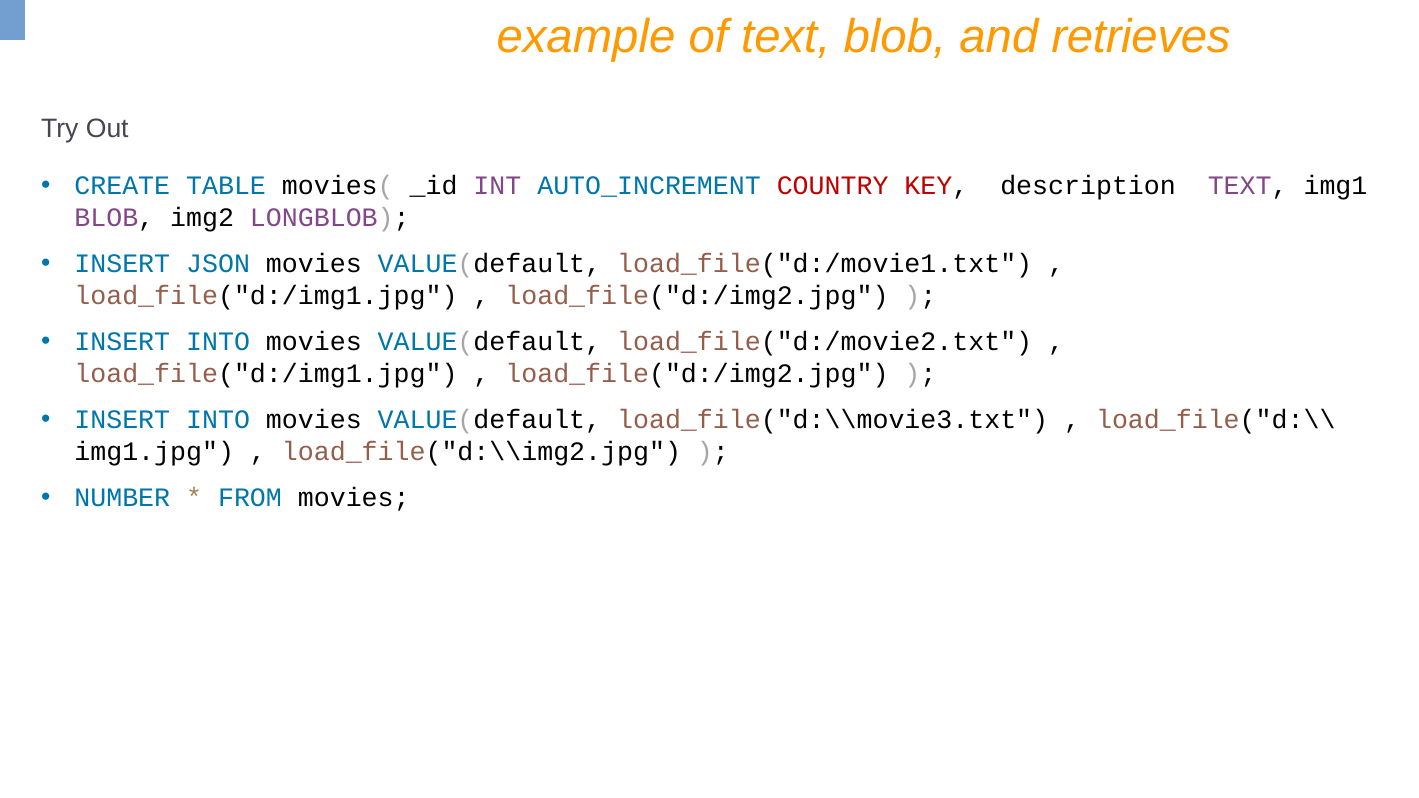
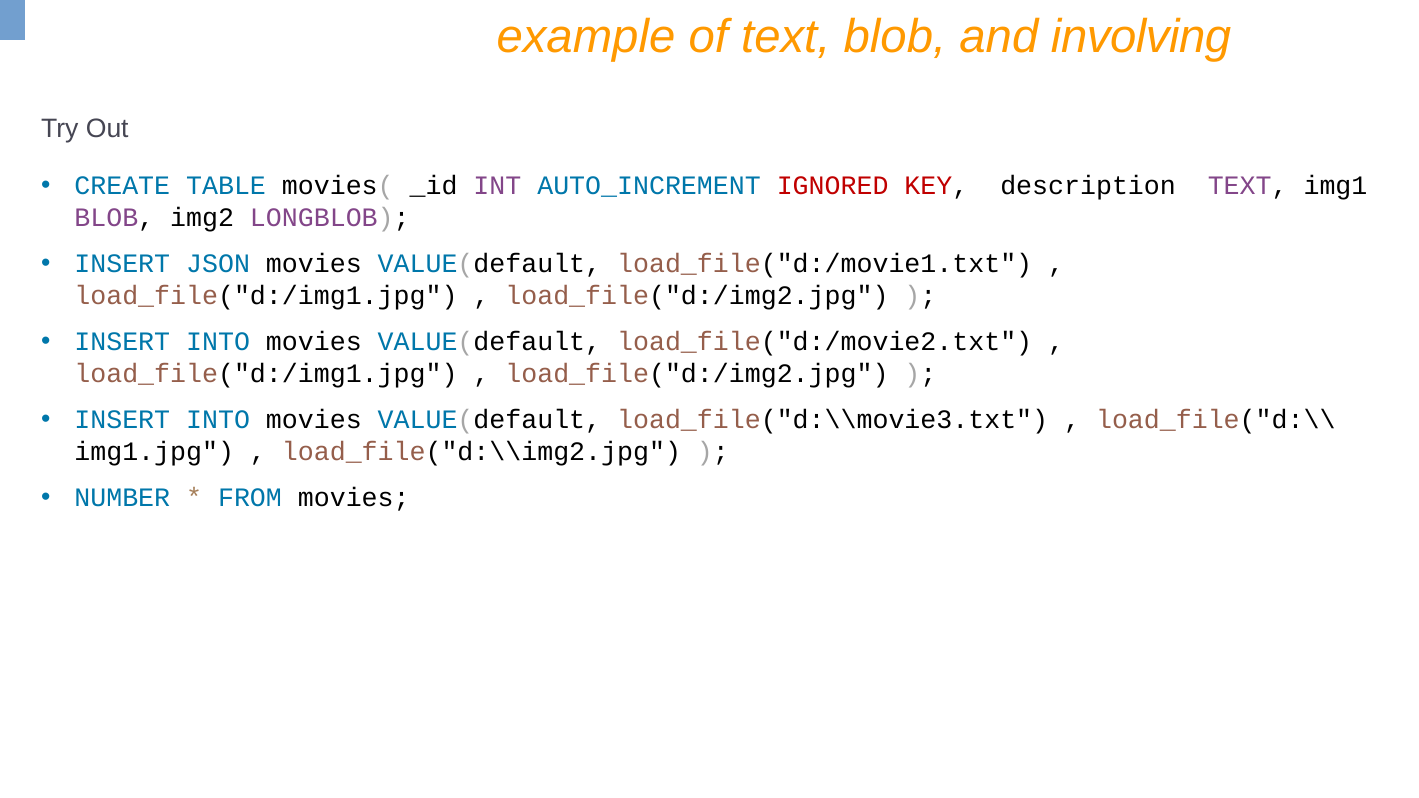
retrieves: retrieves -> involving
COUNTRY: COUNTRY -> IGNORED
